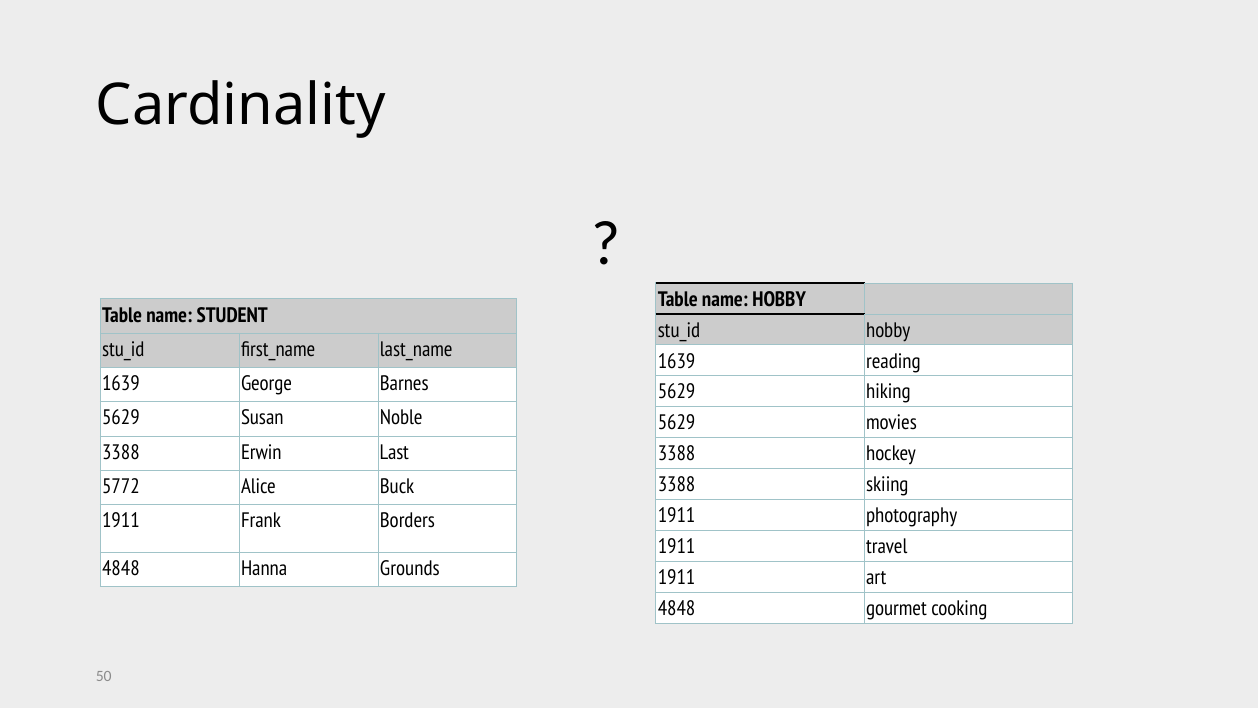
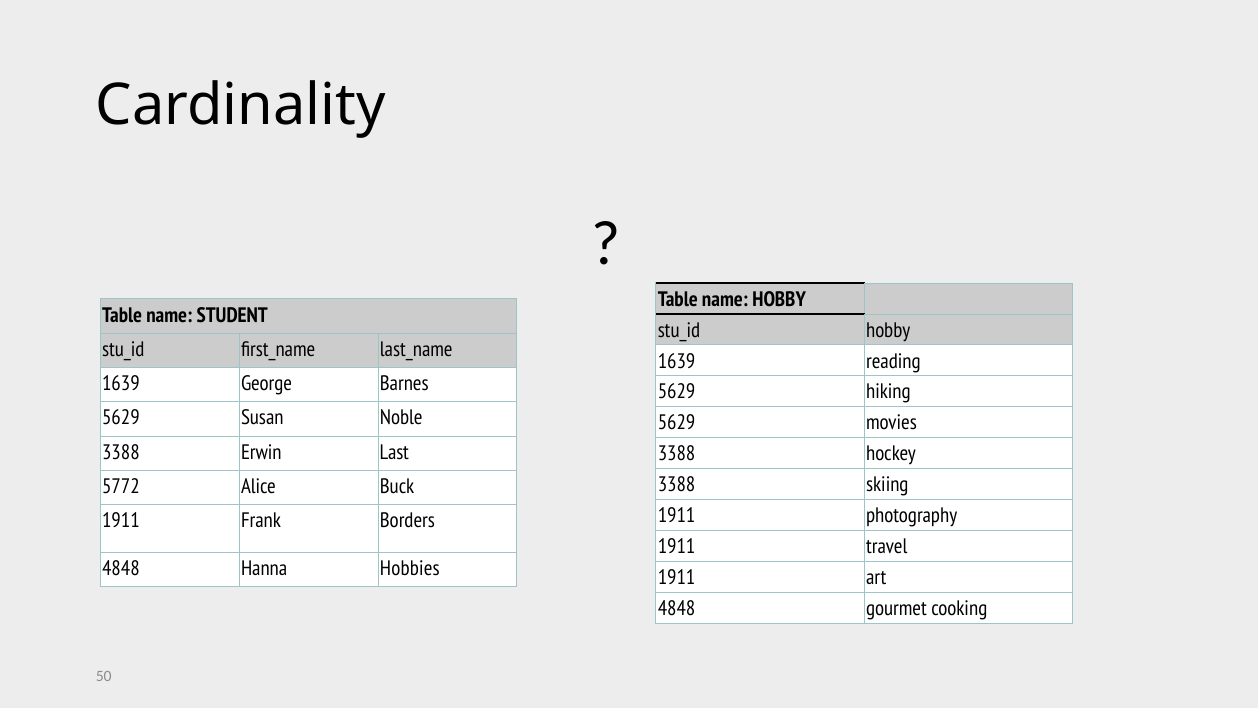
Grounds: Grounds -> Hobbies
